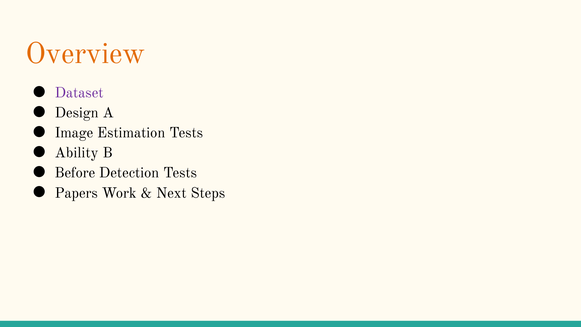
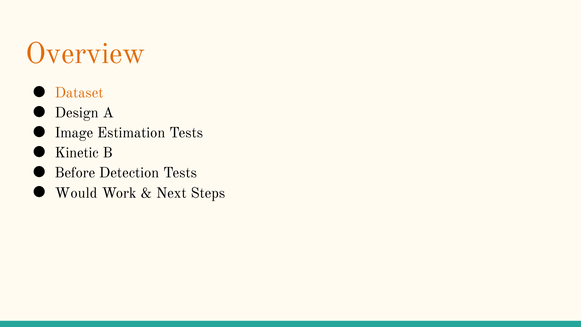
Dataset colour: purple -> orange
Ability: Ability -> Kinetic
Papers: Papers -> Would
